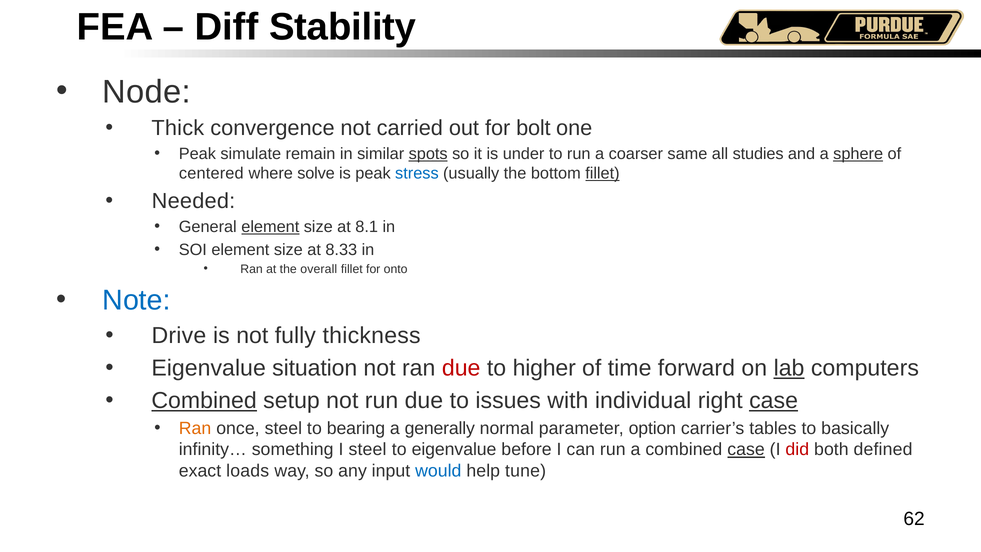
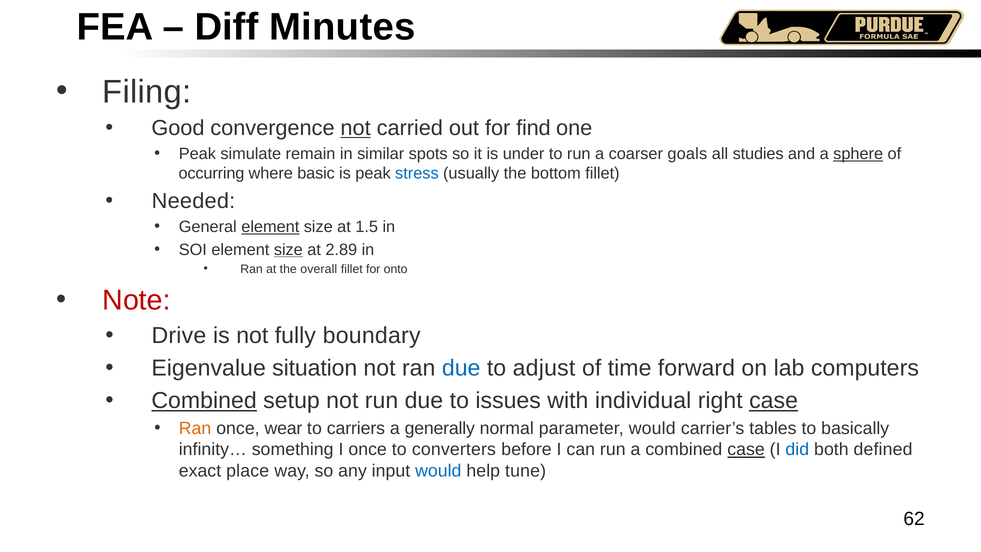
Stability: Stability -> Minutes
Node: Node -> Filing
Thick: Thick -> Good
not at (356, 128) underline: none -> present
bolt: bolt -> find
spots underline: present -> none
same: same -> goals
centered: centered -> occurring
solve: solve -> basic
fillet at (602, 173) underline: present -> none
8.1: 8.1 -> 1.5
size at (288, 250) underline: none -> present
8.33: 8.33 -> 2.89
Note colour: blue -> red
thickness: thickness -> boundary
due at (461, 368) colour: red -> blue
higher: higher -> adjust
lab underline: present -> none
once steel: steel -> wear
bearing: bearing -> carriers
parameter option: option -> would
I steel: steel -> once
to eigenvalue: eigenvalue -> converters
did colour: red -> blue
loads: loads -> place
